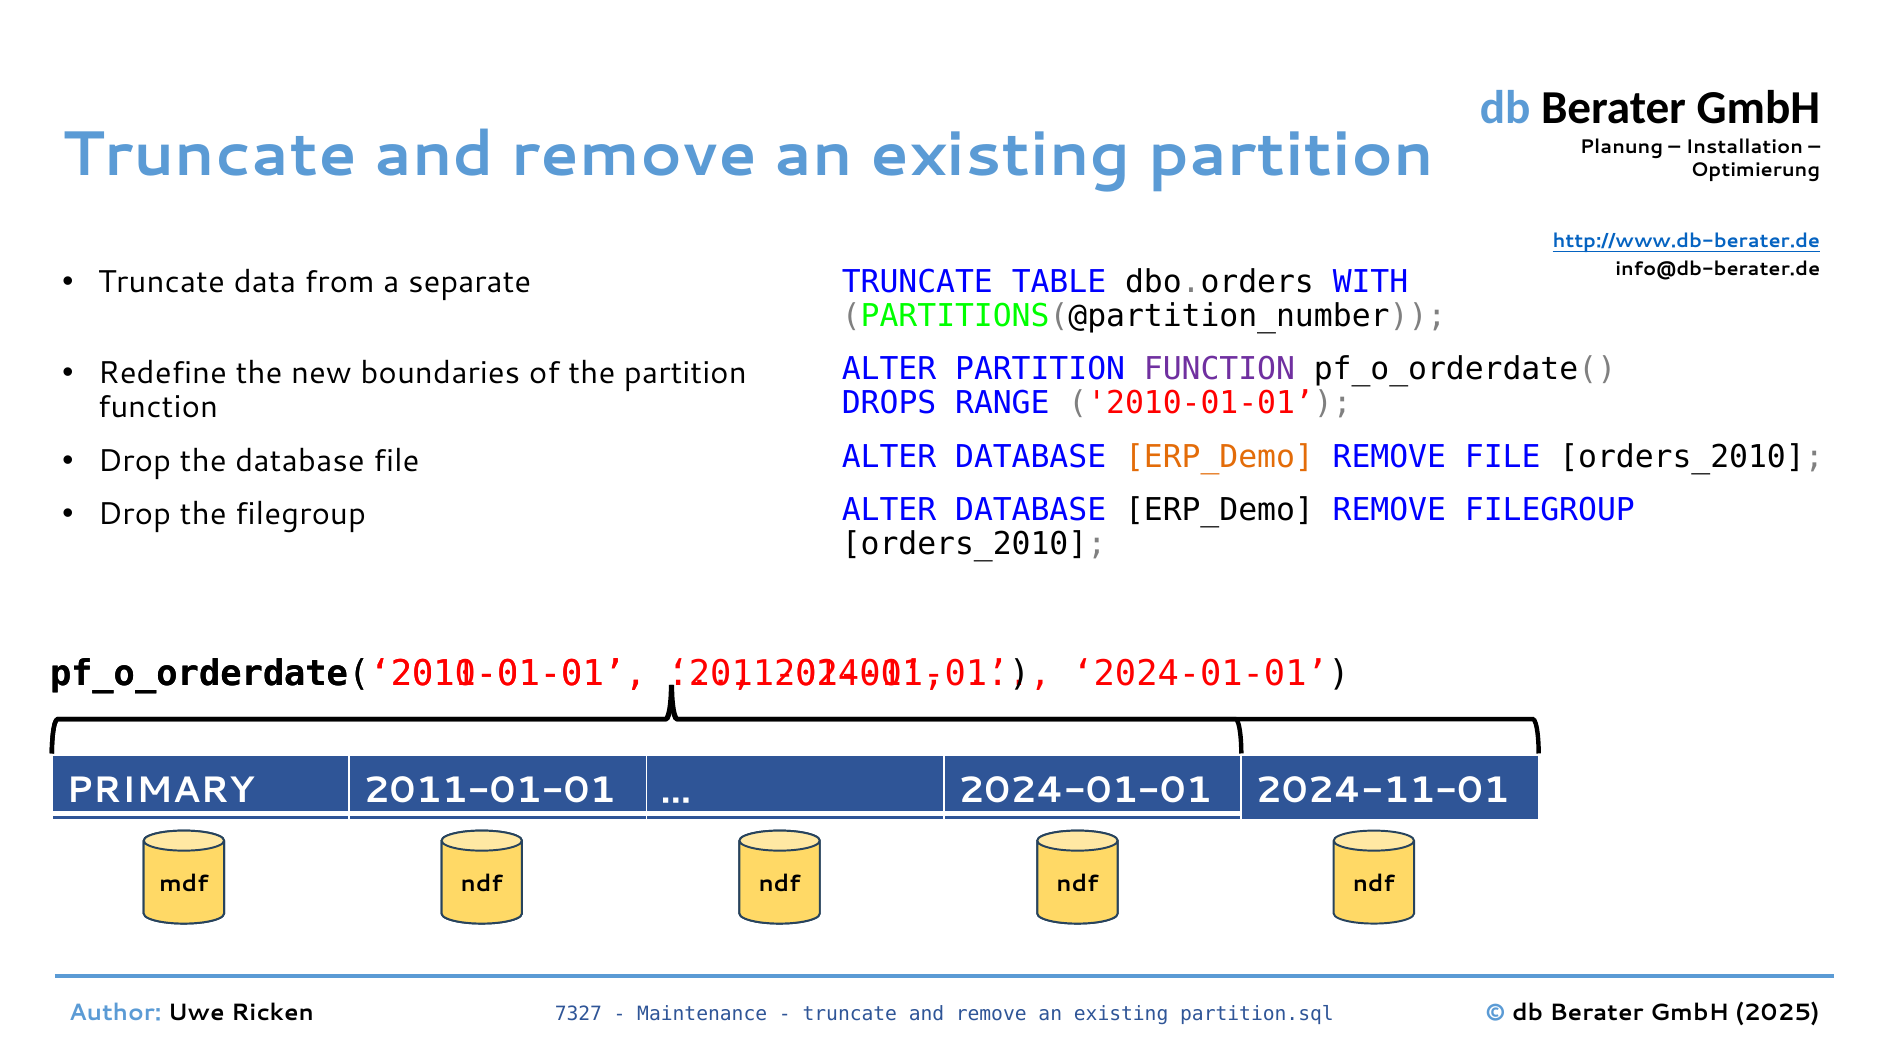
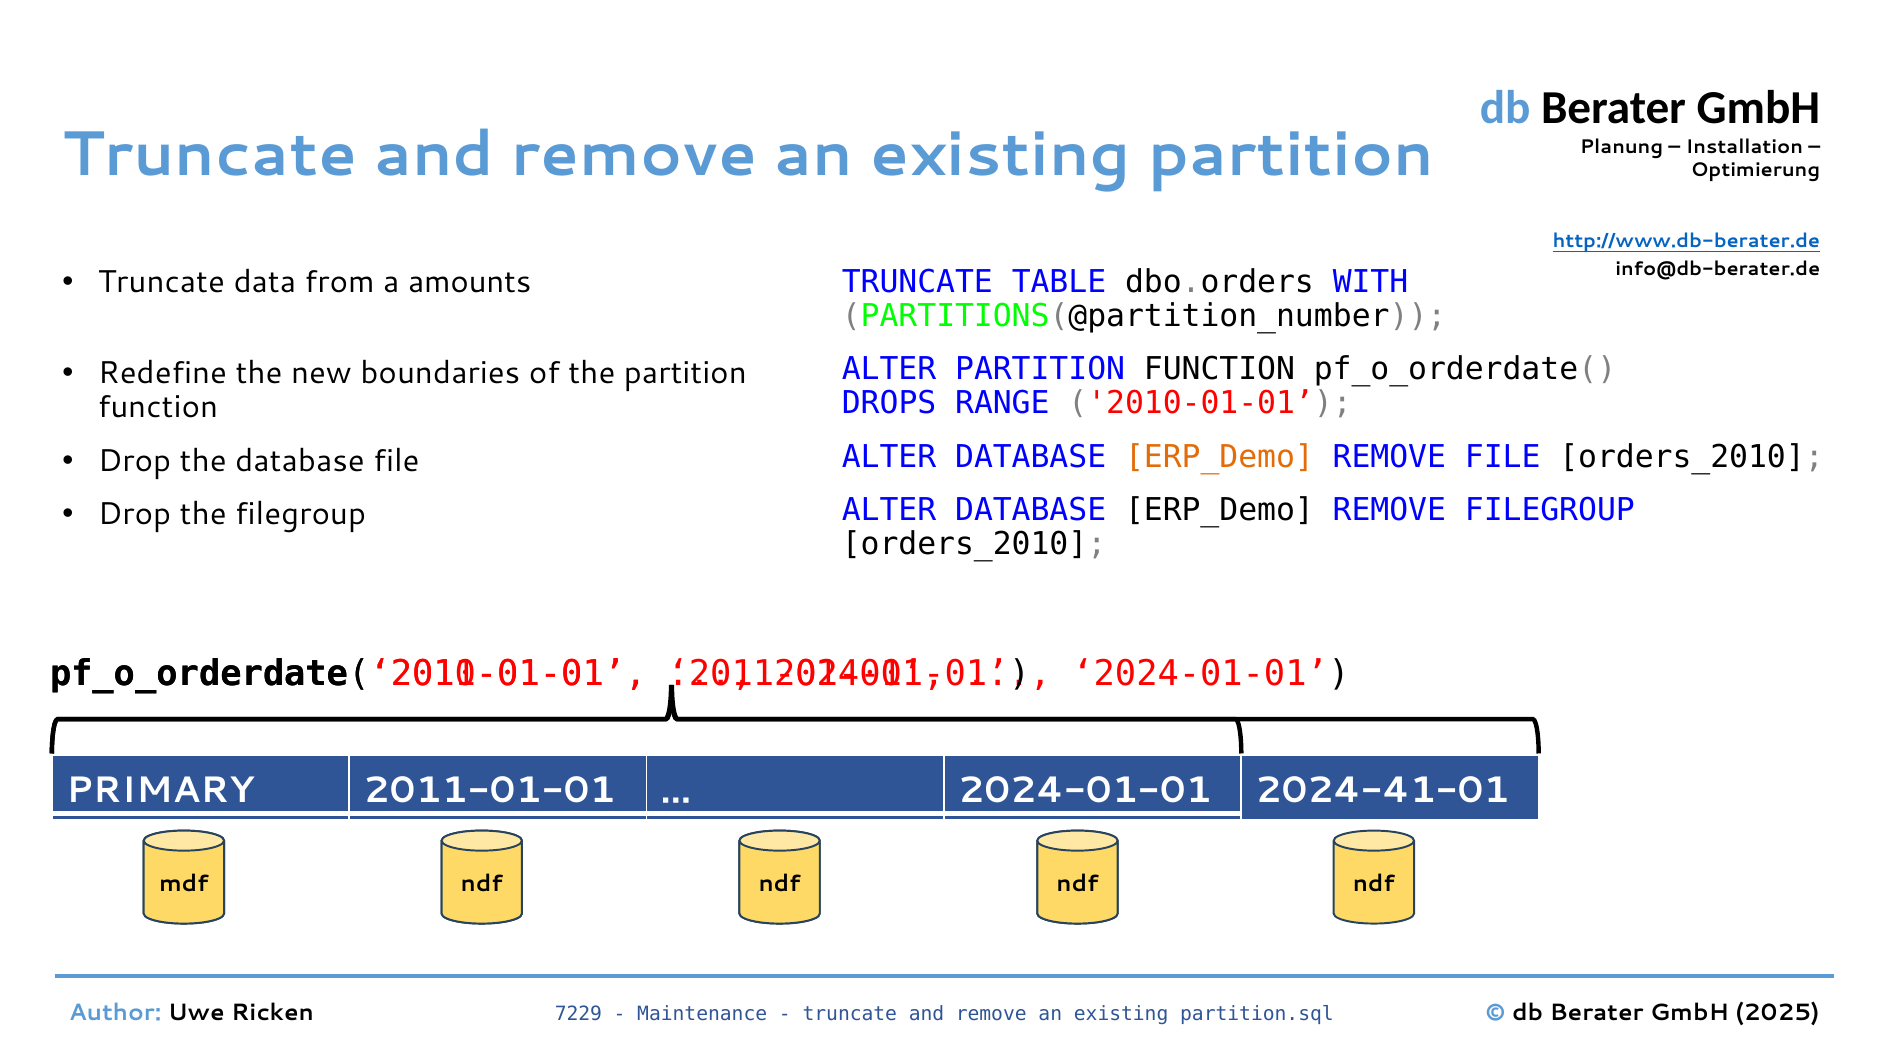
separate: separate -> amounts
FUNCTION at (1219, 369) colour: purple -> black
2024-11-01: 2024-11-01 -> 2024-41-01
7327: 7327 -> 7229
